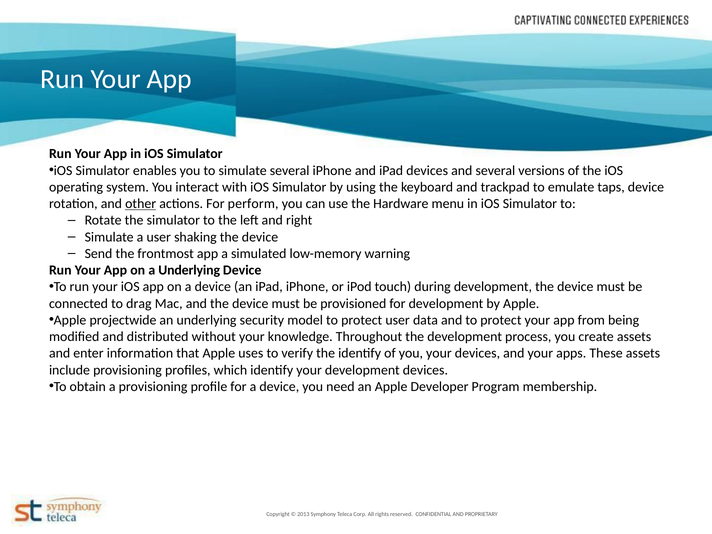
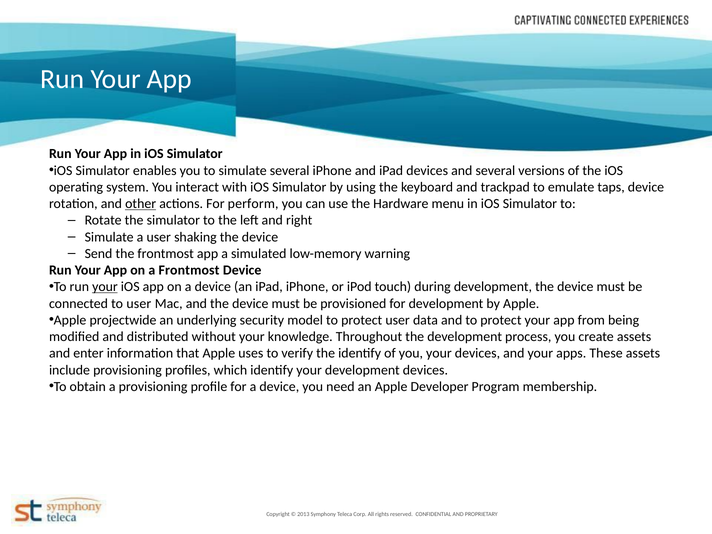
a Underlying: Underlying -> Frontmost
your at (105, 287) underline: none -> present
to drag: drag -> user
